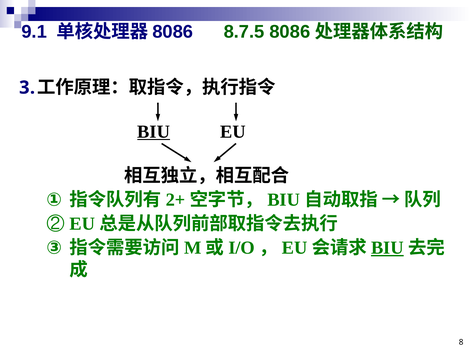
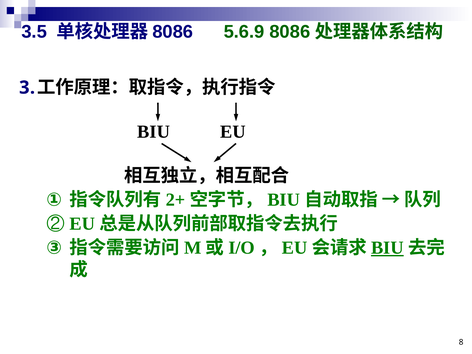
9.1: 9.1 -> 3.5
8.7.5: 8.7.5 -> 5.6.9
BIU at (154, 132) underline: present -> none
